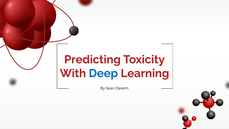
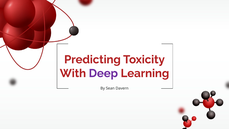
Deep colour: blue -> purple
